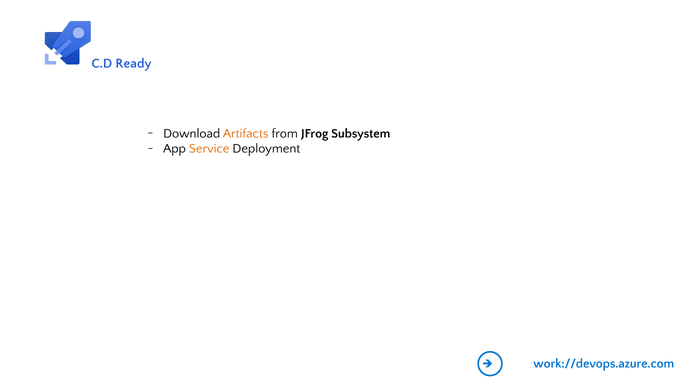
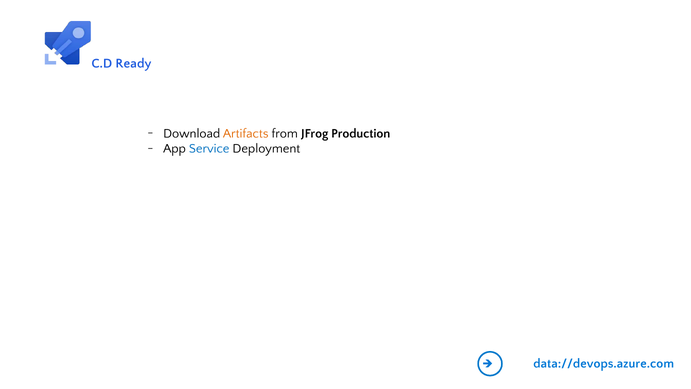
Subsystem: Subsystem -> Production
Service colour: orange -> blue
work://devops.azure.com: work://devops.azure.com -> data://devops.azure.com
